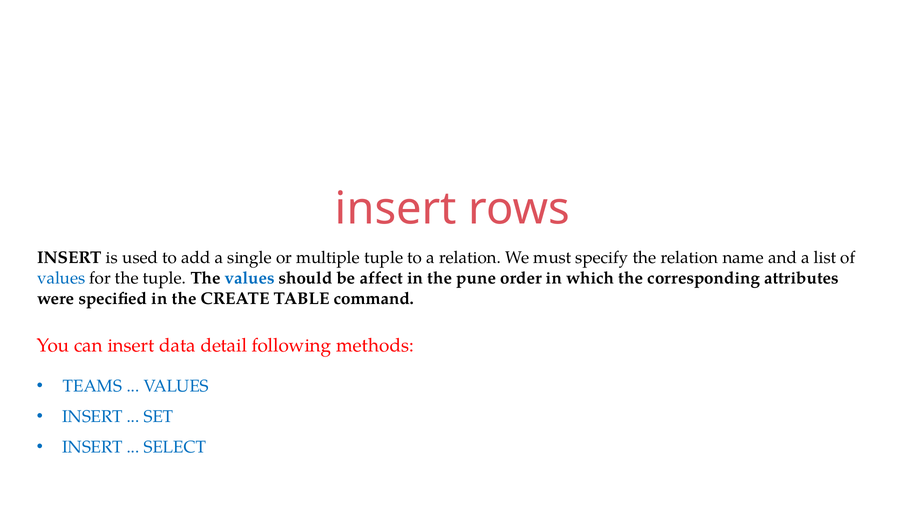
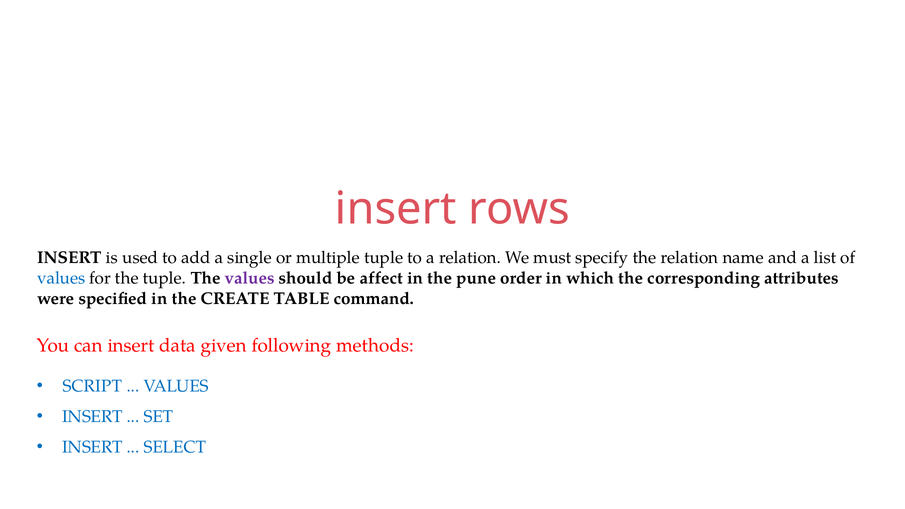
values at (250, 278) colour: blue -> purple
detail: detail -> given
TEAMS: TEAMS -> SCRIPT
